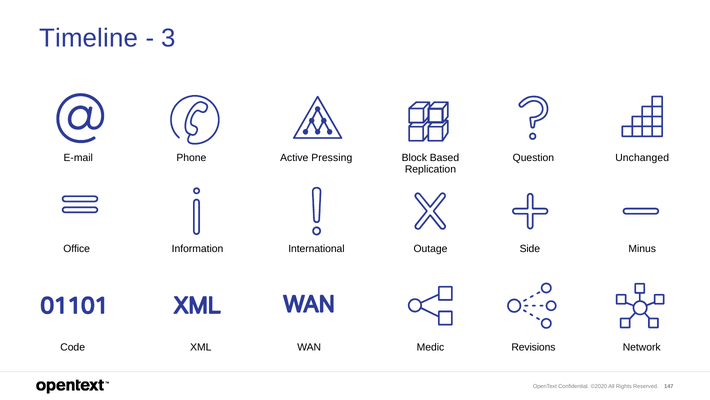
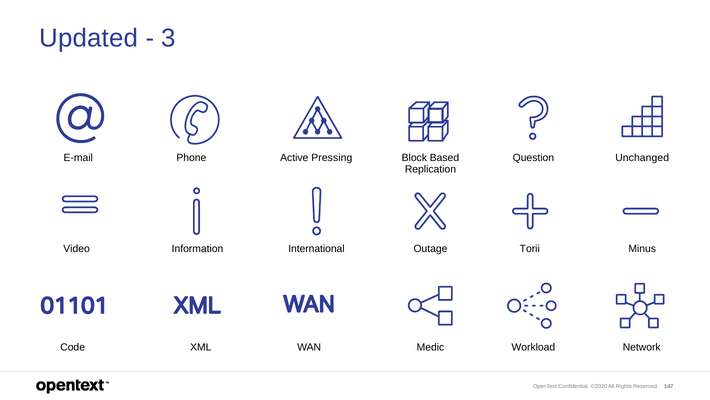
Timeline: Timeline -> Updated
Office: Office -> Video
Side: Side -> Torii
Revisions: Revisions -> Workload
